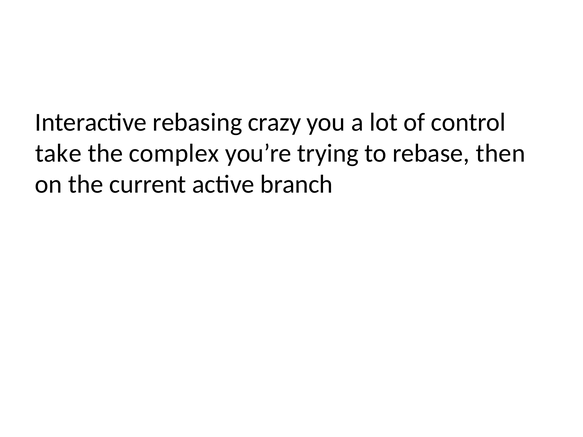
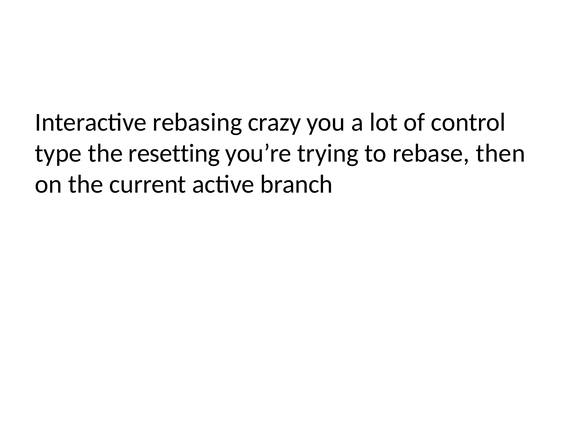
take: take -> type
complex: complex -> resetting
